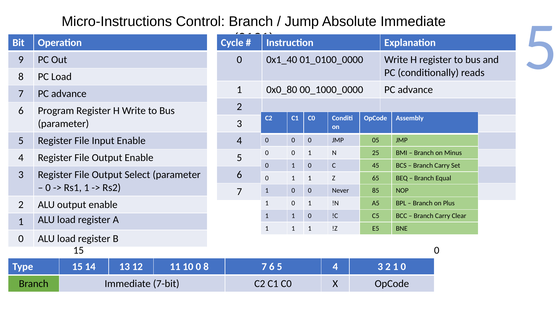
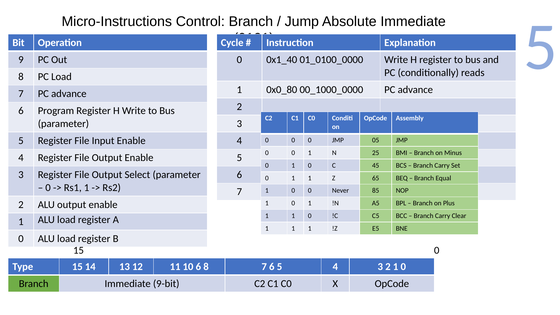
0 at (198, 267): 0 -> 6
7-bit: 7-bit -> 9-bit
